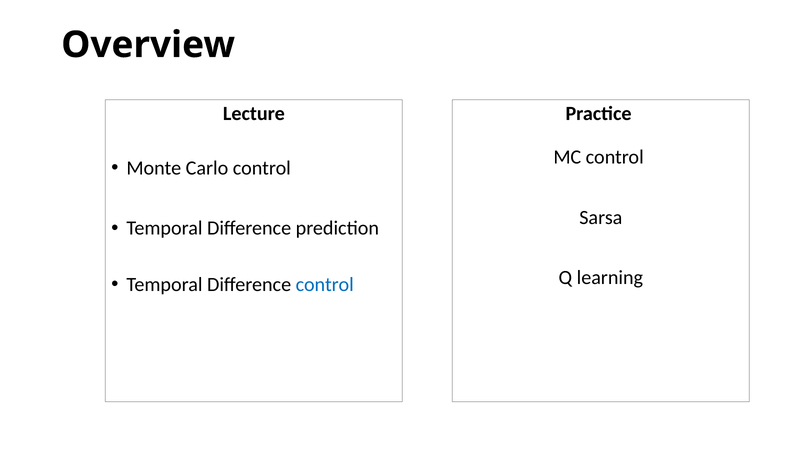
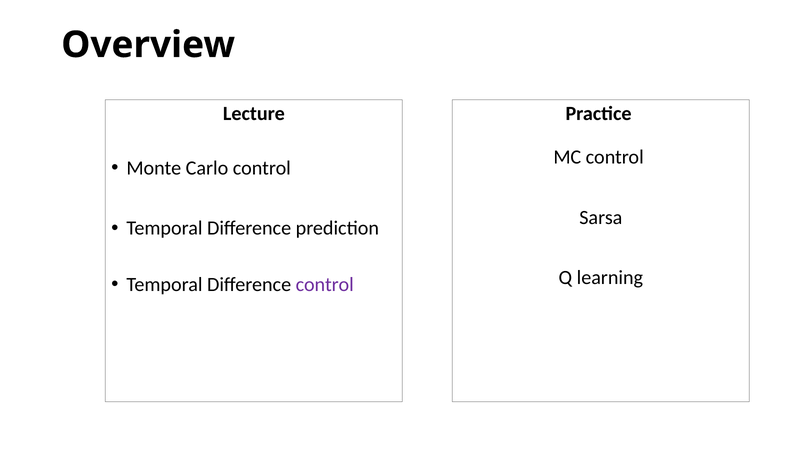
control at (325, 284) colour: blue -> purple
